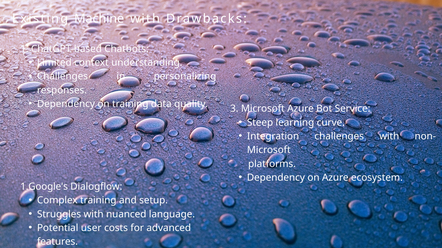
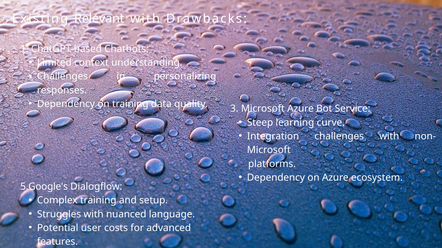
Machine: Machine -> Relevant
1.Google's: 1.Google's -> 5.Google's
